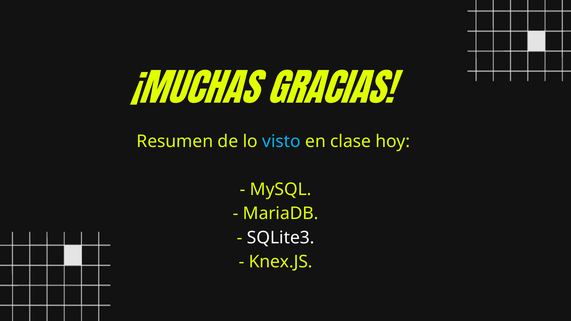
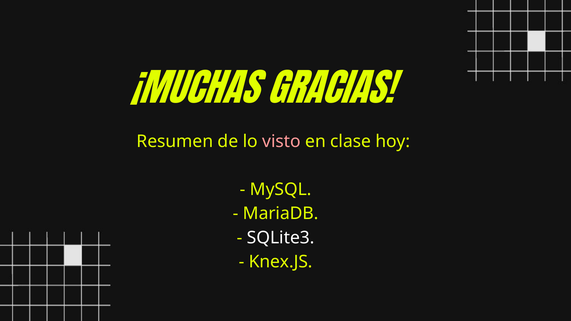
visto colour: light blue -> pink
